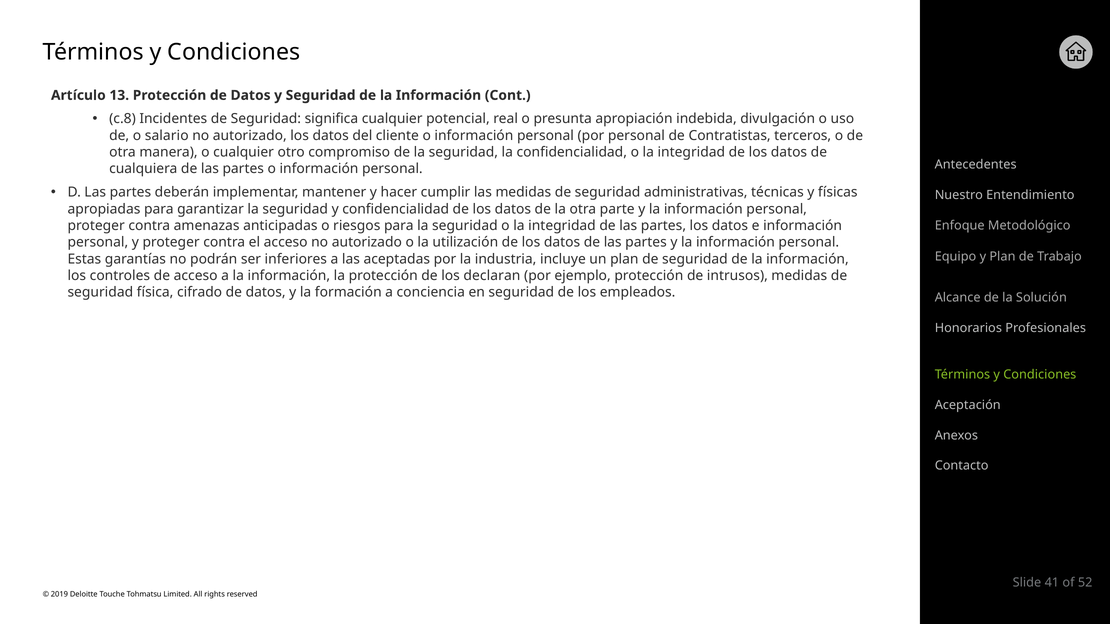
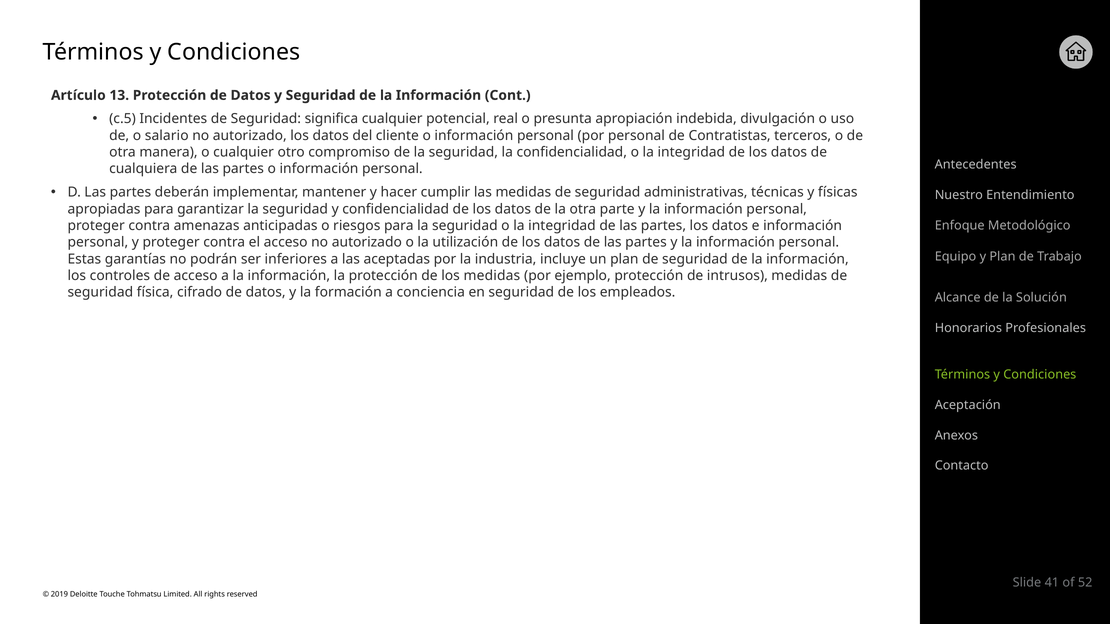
c.8: c.8 -> c.5
los declaran: declaran -> medidas
